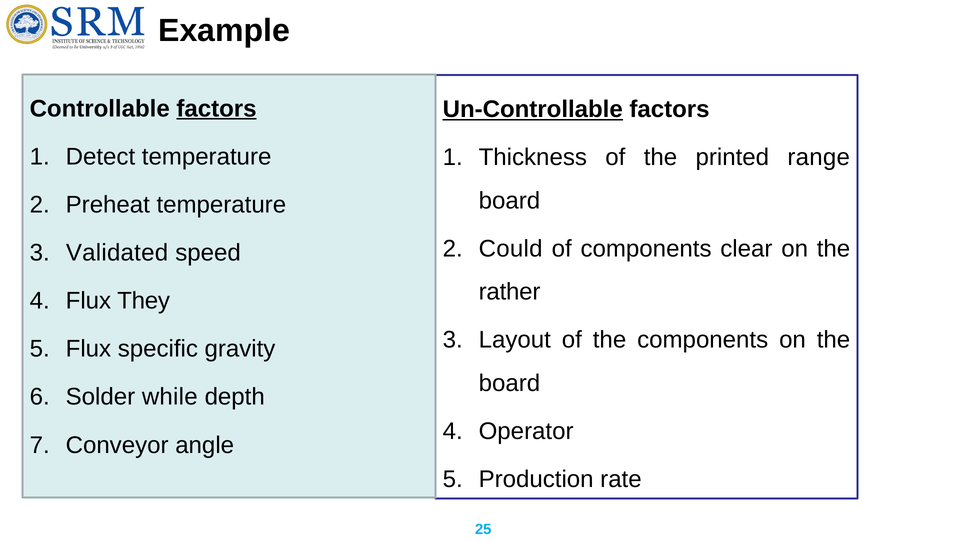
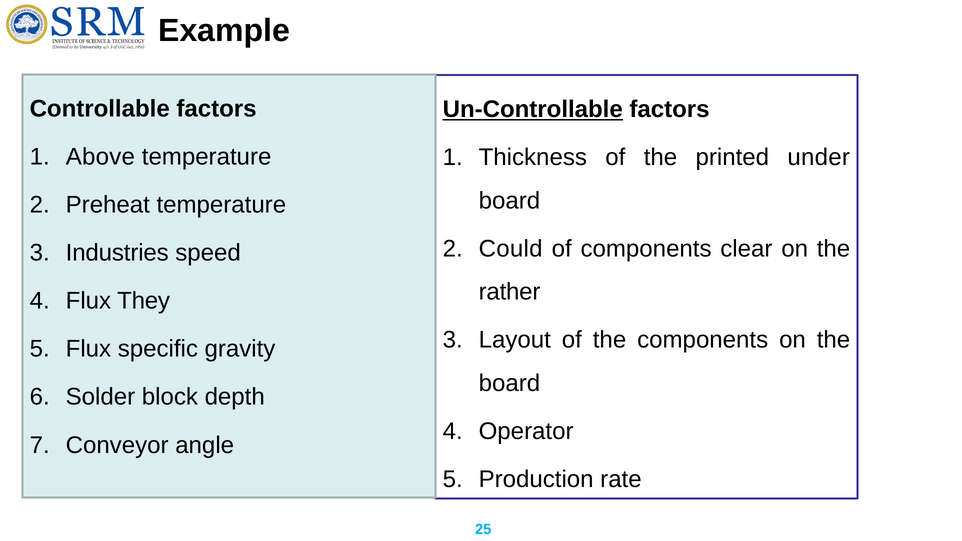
factors at (217, 109) underline: present -> none
Detect: Detect -> Above
range: range -> under
Validated: Validated -> Industries
while: while -> block
